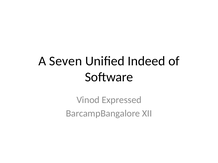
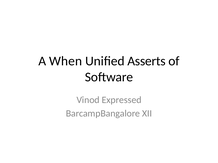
Seven: Seven -> When
Indeed: Indeed -> Asserts
